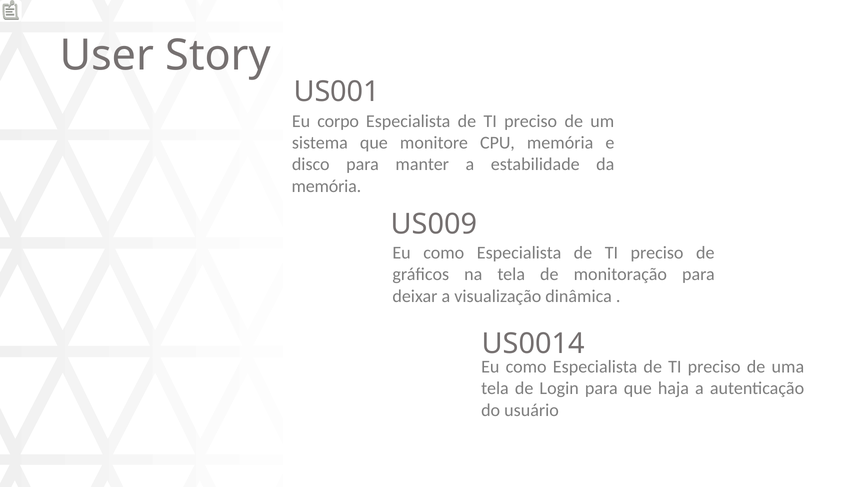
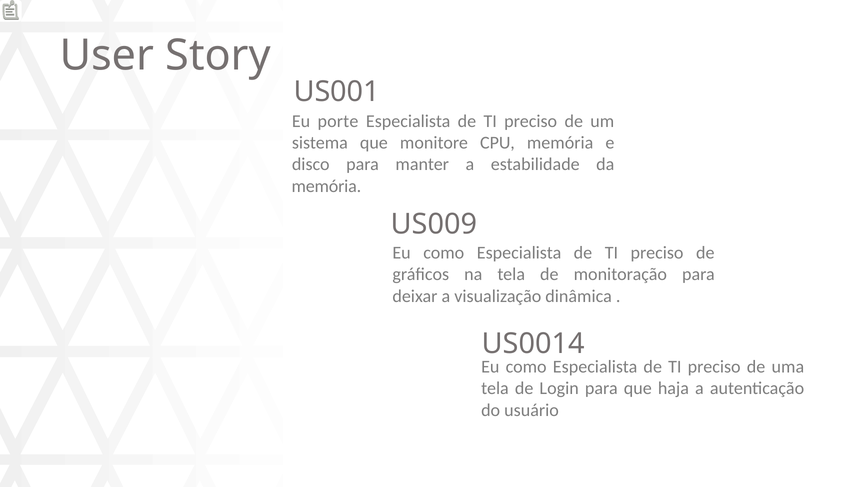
corpo: corpo -> porte
